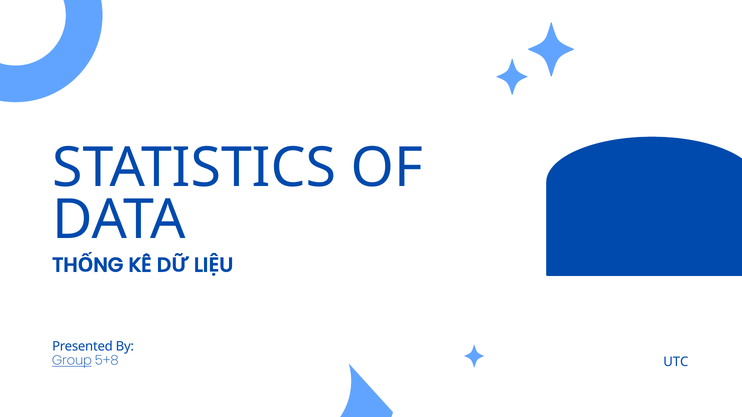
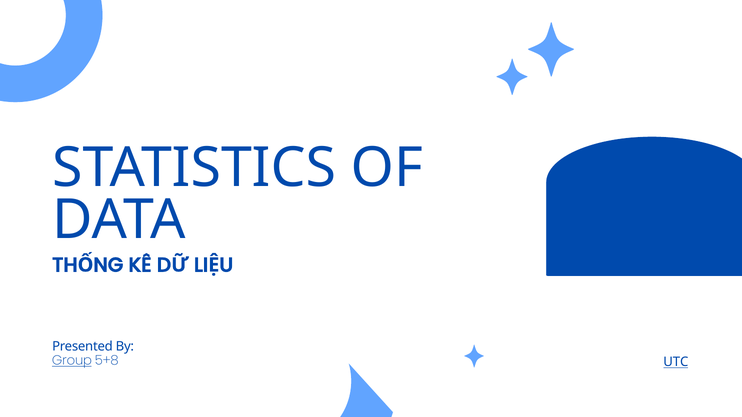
UTC underline: none -> present
